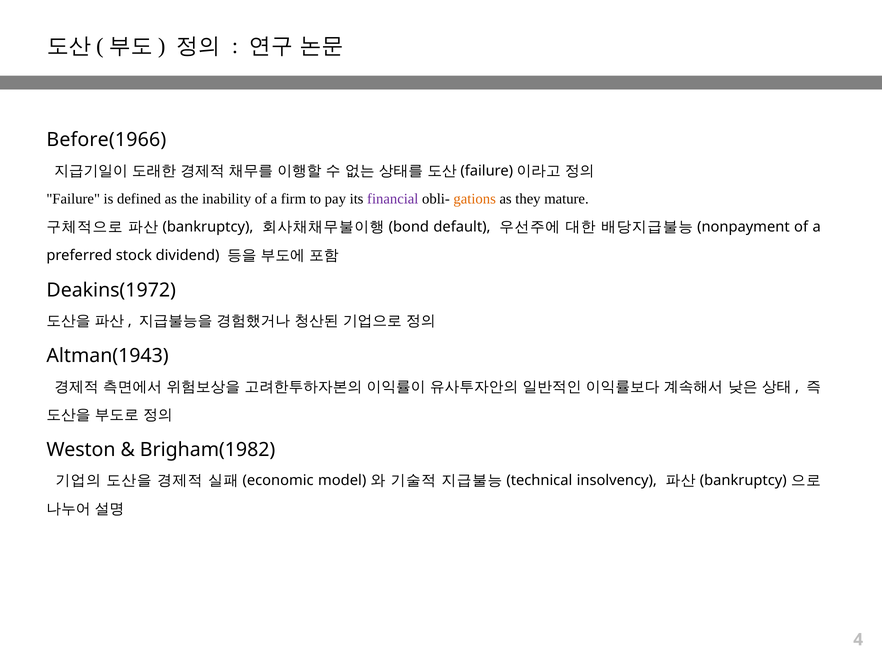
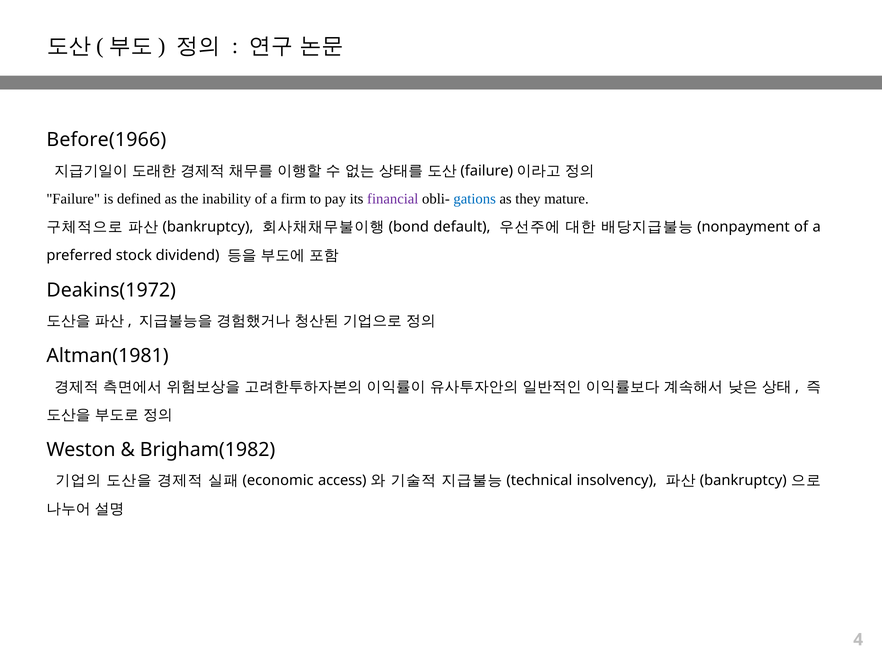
gations colour: orange -> blue
Altman(1943: Altman(1943 -> Altman(1981
model: model -> access
